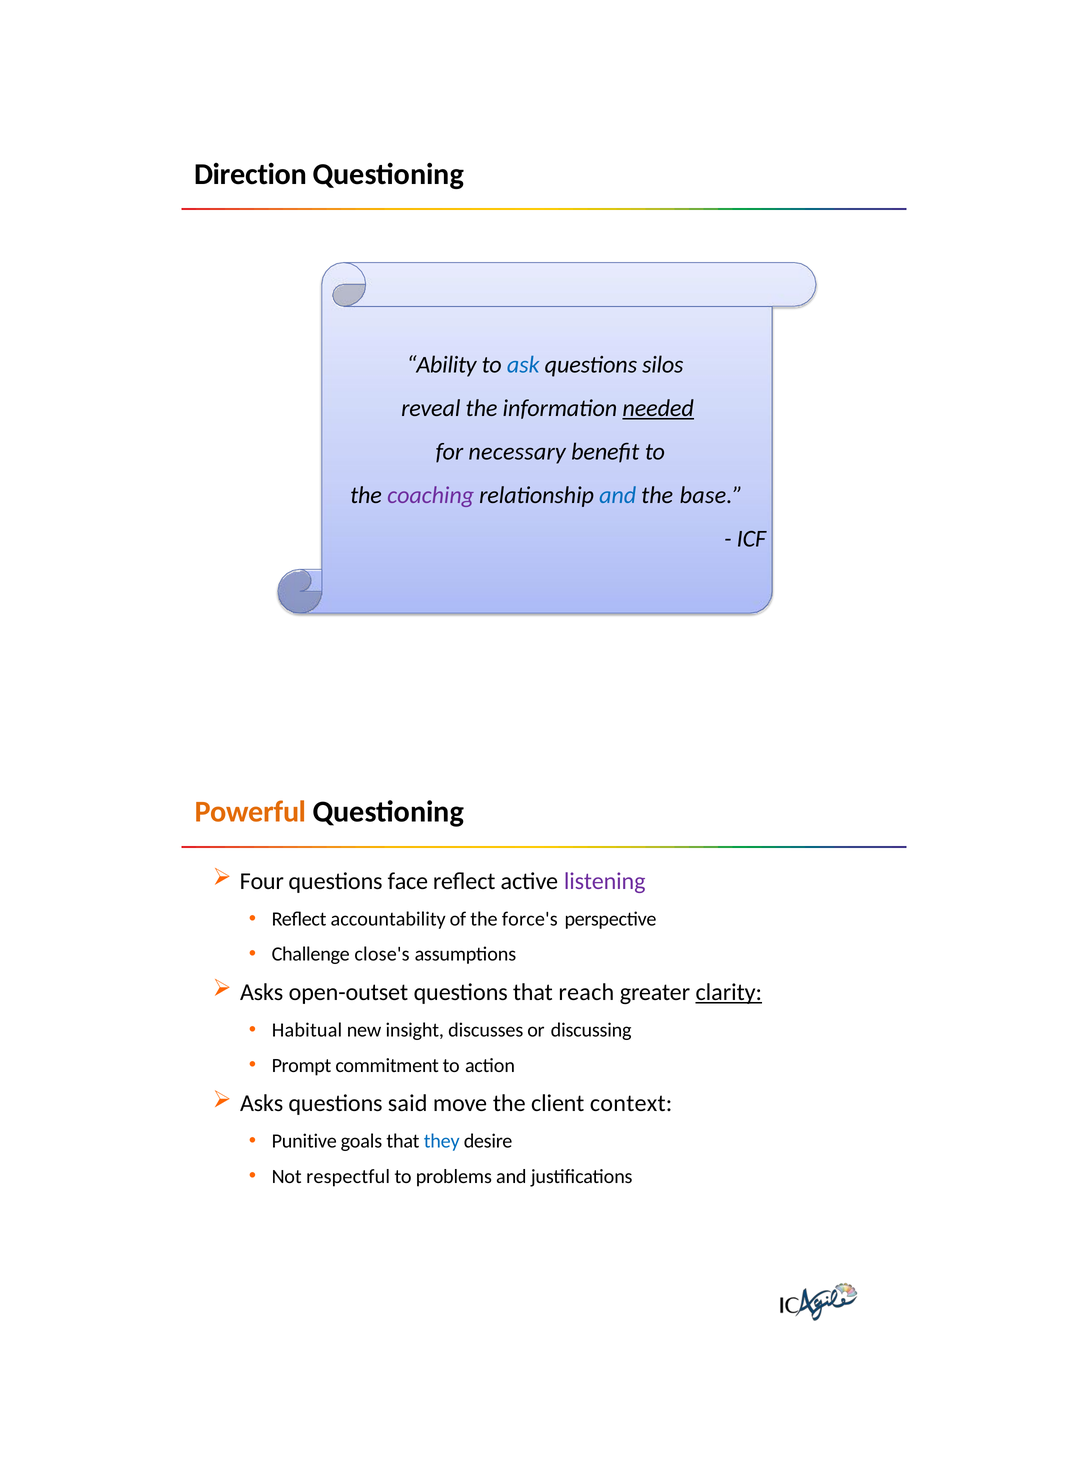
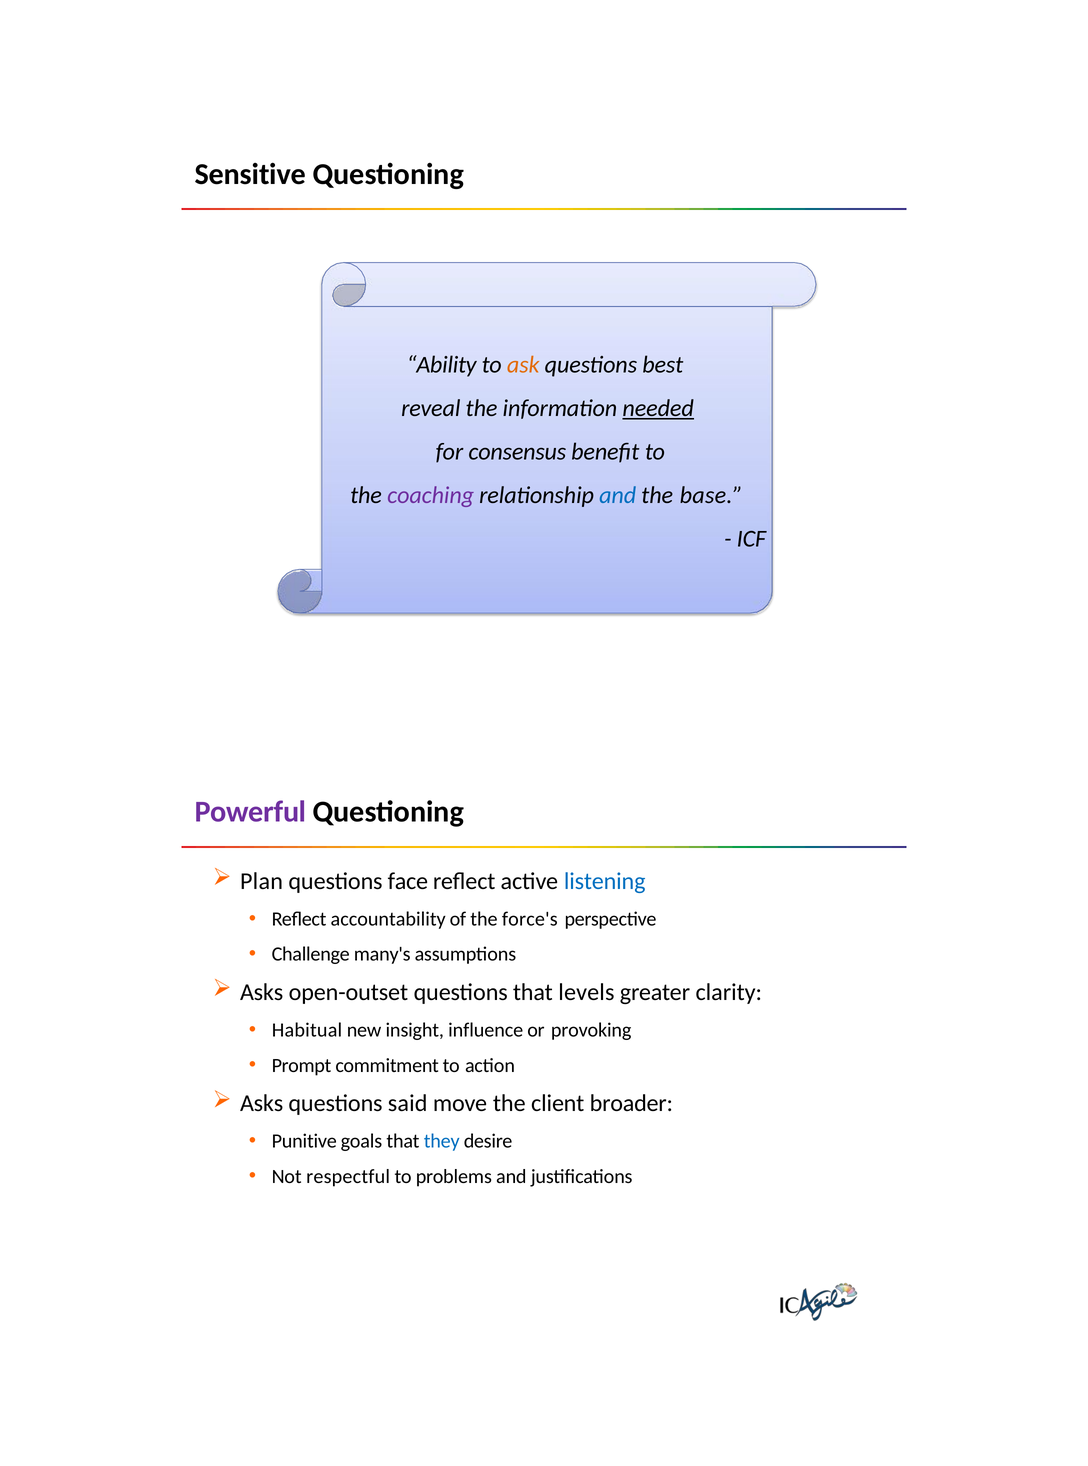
Direction: Direction -> Sensitive
ask colour: blue -> orange
silos: silos -> best
necessary: necessary -> consensus
Powerful colour: orange -> purple
Four: Four -> Plan
listening colour: purple -> blue
close's: close's -> many's
reach: reach -> levels
clarity underline: present -> none
discusses: discusses -> influence
discussing: discussing -> provoking
context: context -> broader
